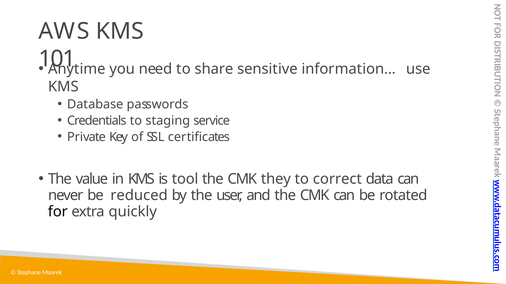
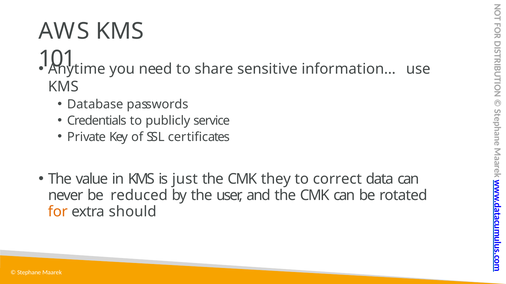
staging: staging -> publicly
tool: tool -> just
for colour: black -> orange
quickly: quickly -> should
